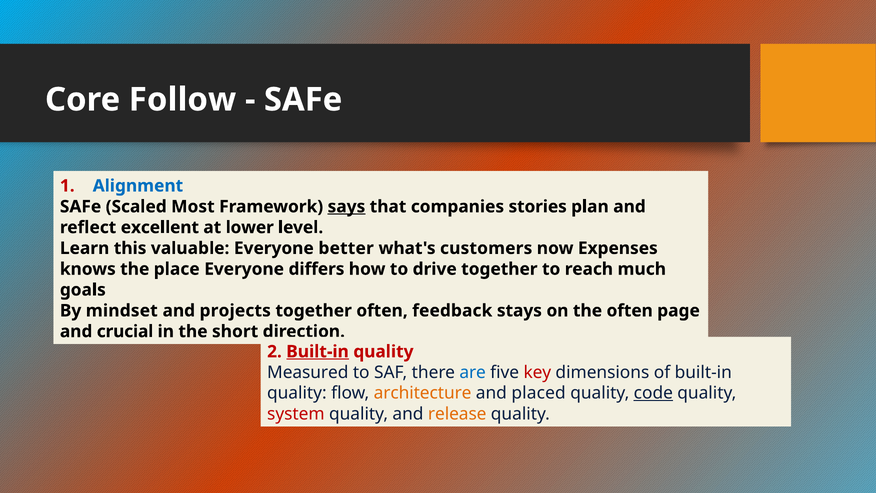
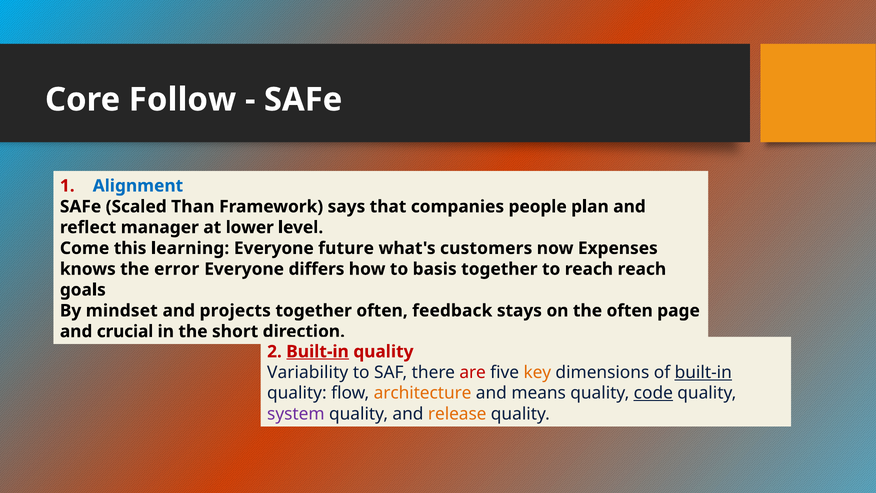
Most: Most -> Than
says underline: present -> none
stories: stories -> people
excellent: excellent -> manager
Learn: Learn -> Come
valuable: valuable -> learning
better: better -> future
place: place -> error
drive: drive -> basis
reach much: much -> reach
Measured: Measured -> Variability
are colour: blue -> red
key colour: red -> orange
built-in at (703, 372) underline: none -> present
placed: placed -> means
system colour: red -> purple
